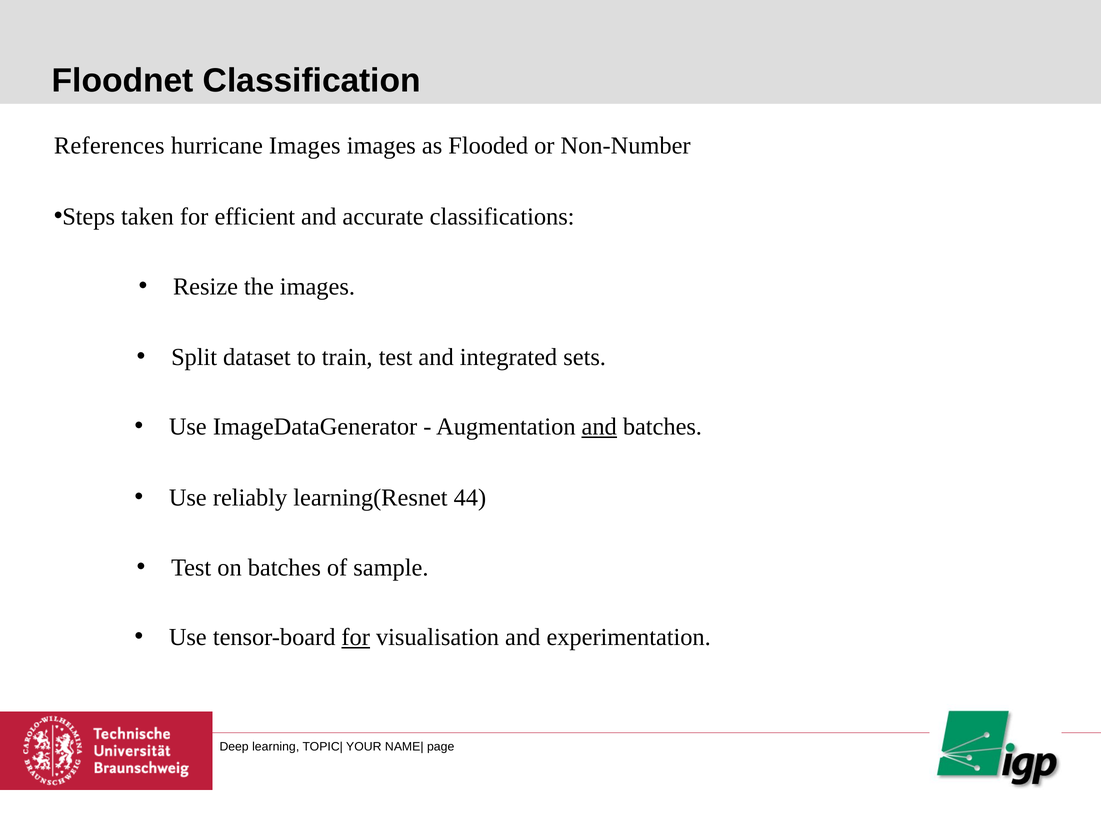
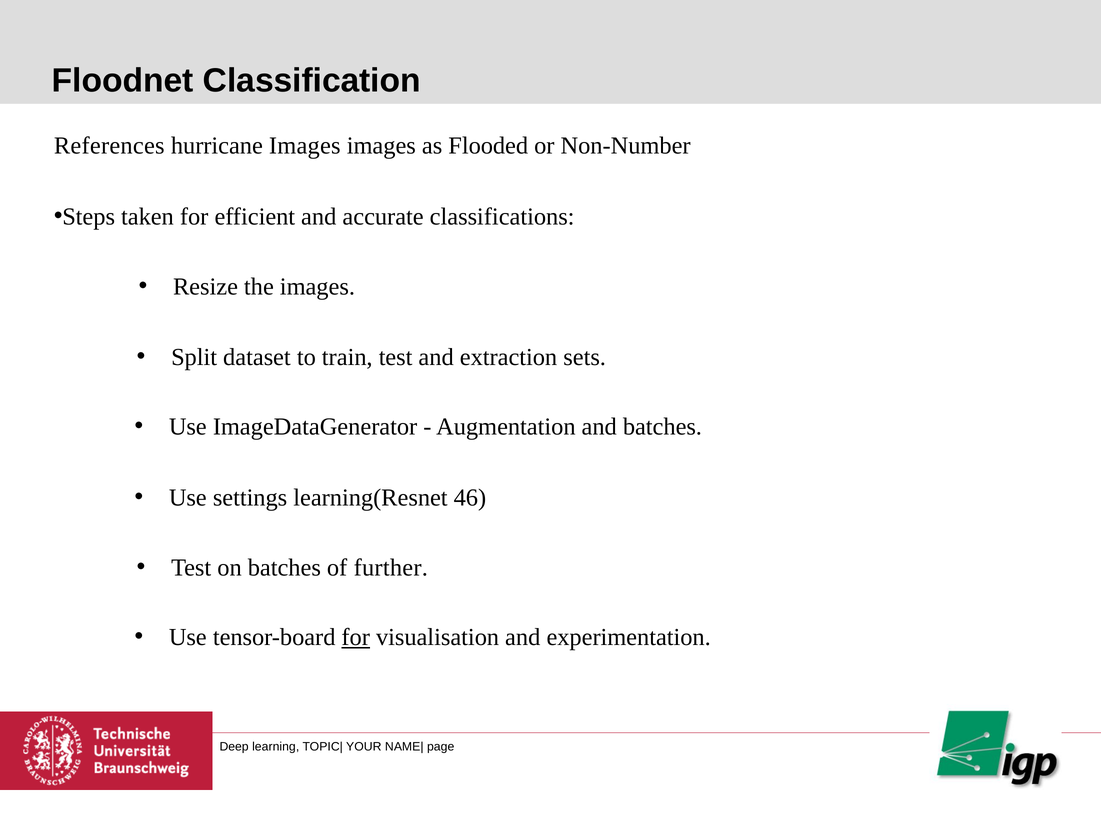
integrated: integrated -> extraction
and at (599, 427) underline: present -> none
reliably: reliably -> settings
44: 44 -> 46
sample: sample -> further
